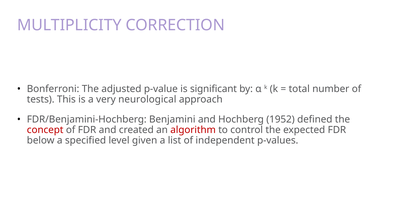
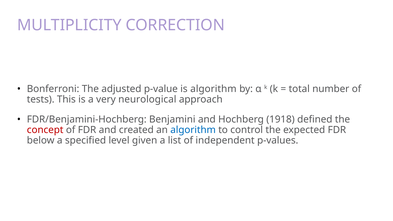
is significant: significant -> algorithm
1952: 1952 -> 1918
algorithm at (193, 130) colour: red -> blue
